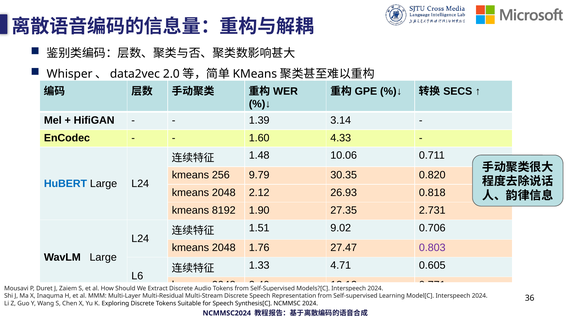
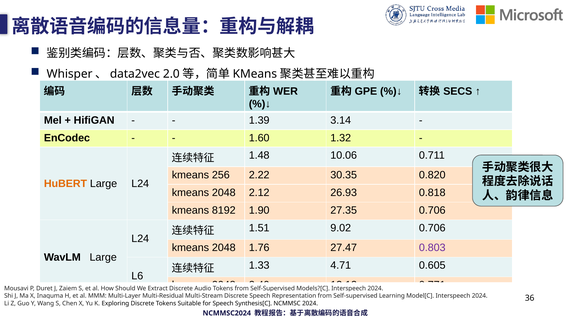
4.33: 4.33 -> 1.32
9.79: 9.79 -> 2.22
HuBERT colour: blue -> orange
27.35 2.731: 2.731 -> 0.706
